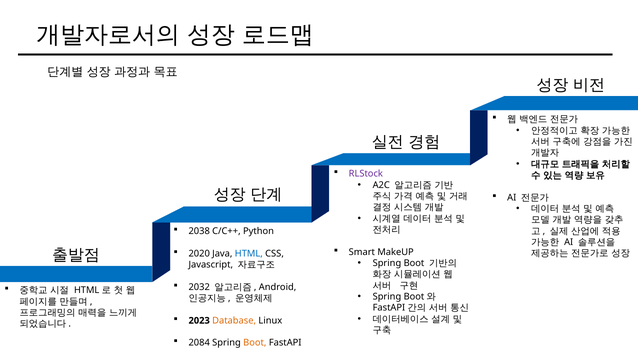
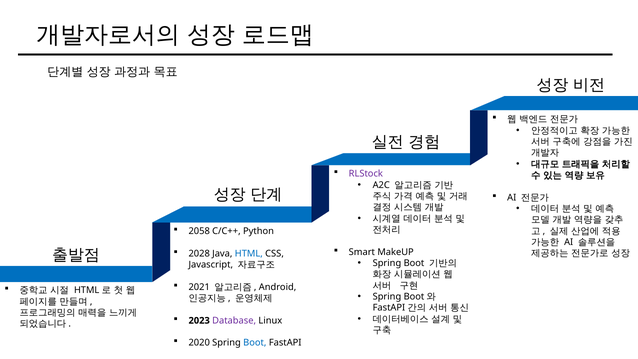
2038: 2038 -> 2058
2020: 2020 -> 2028
2032: 2032 -> 2021
Database colour: orange -> purple
2084: 2084 -> 2020
Boot at (255, 343) colour: orange -> blue
